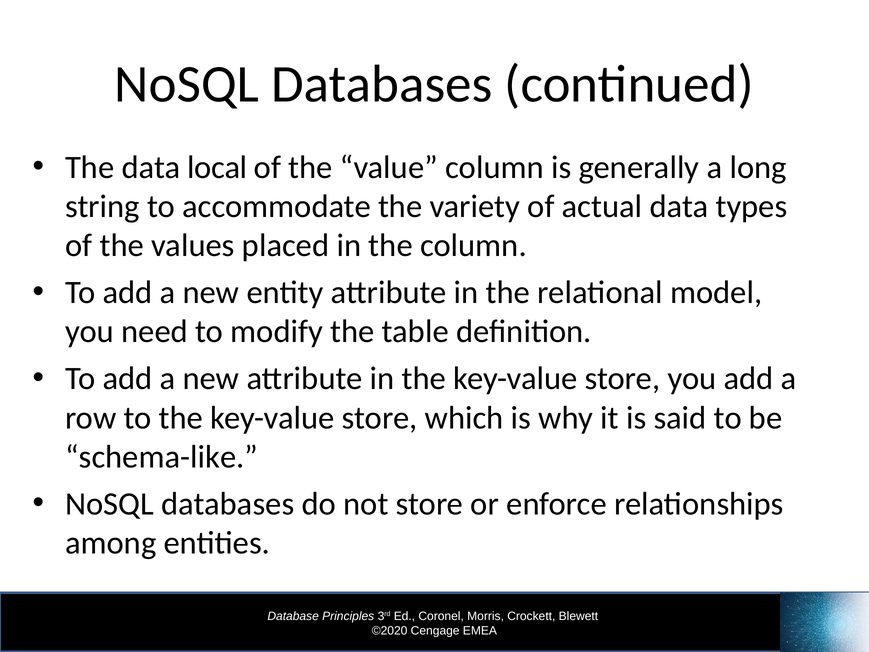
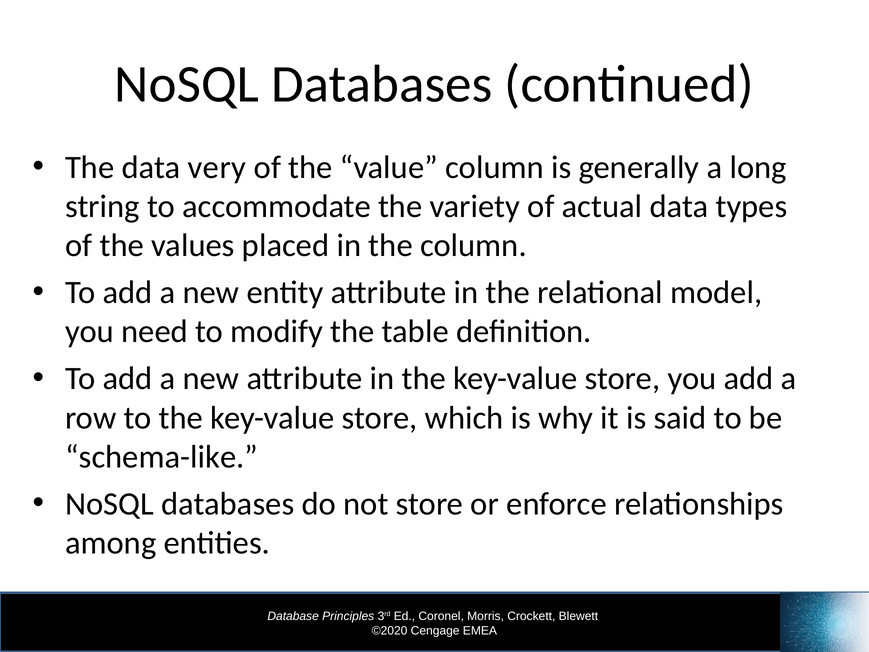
local: local -> very
